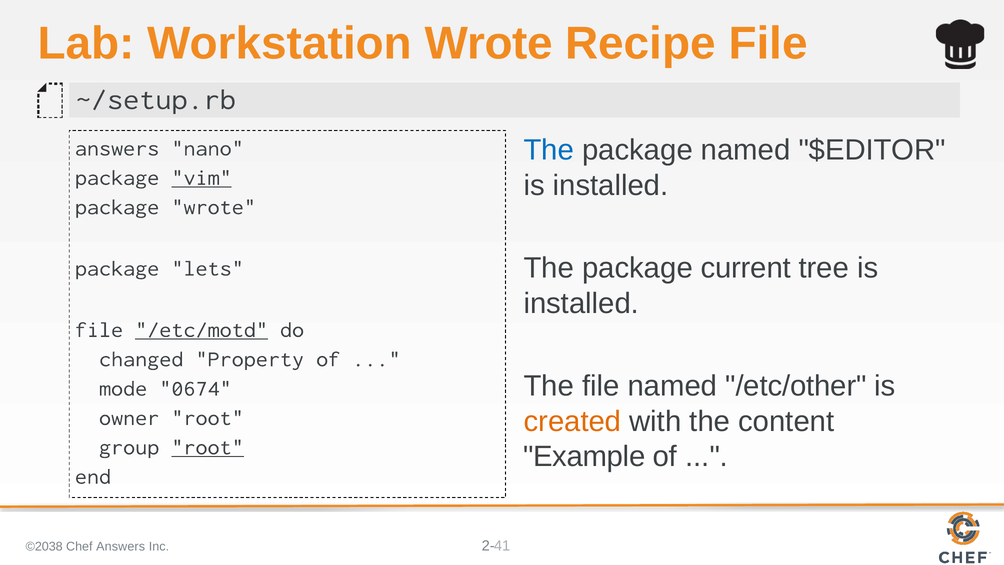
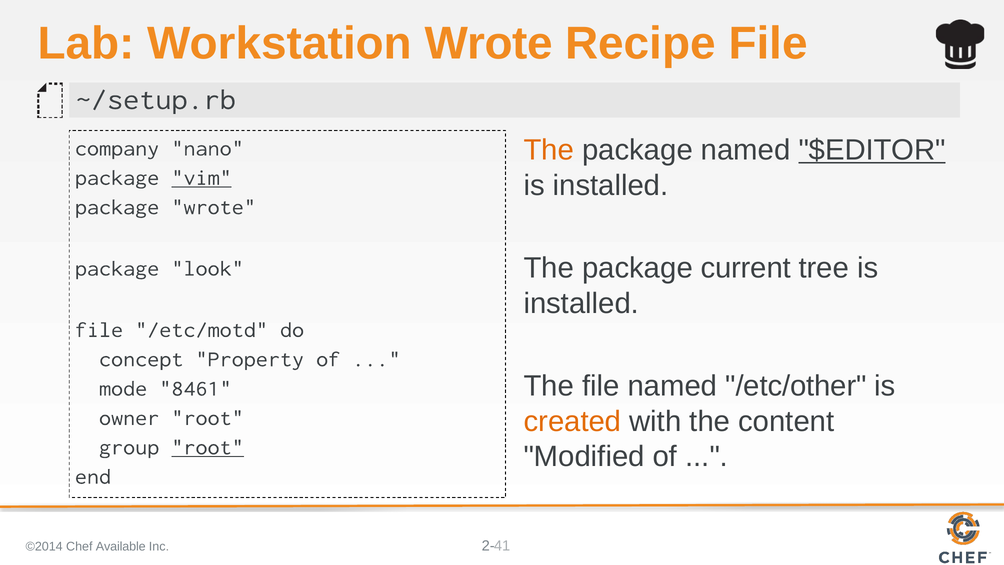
The at (549, 150) colour: blue -> orange
$EDITOR underline: none -> present
answers at (117, 148): answers -> company
lets: lets -> look
/etc/motd underline: present -> none
changed: changed -> concept
0674: 0674 -> 8461
Example: Example -> Modified
©2038: ©2038 -> ©2014
Chef Answers: Answers -> Available
